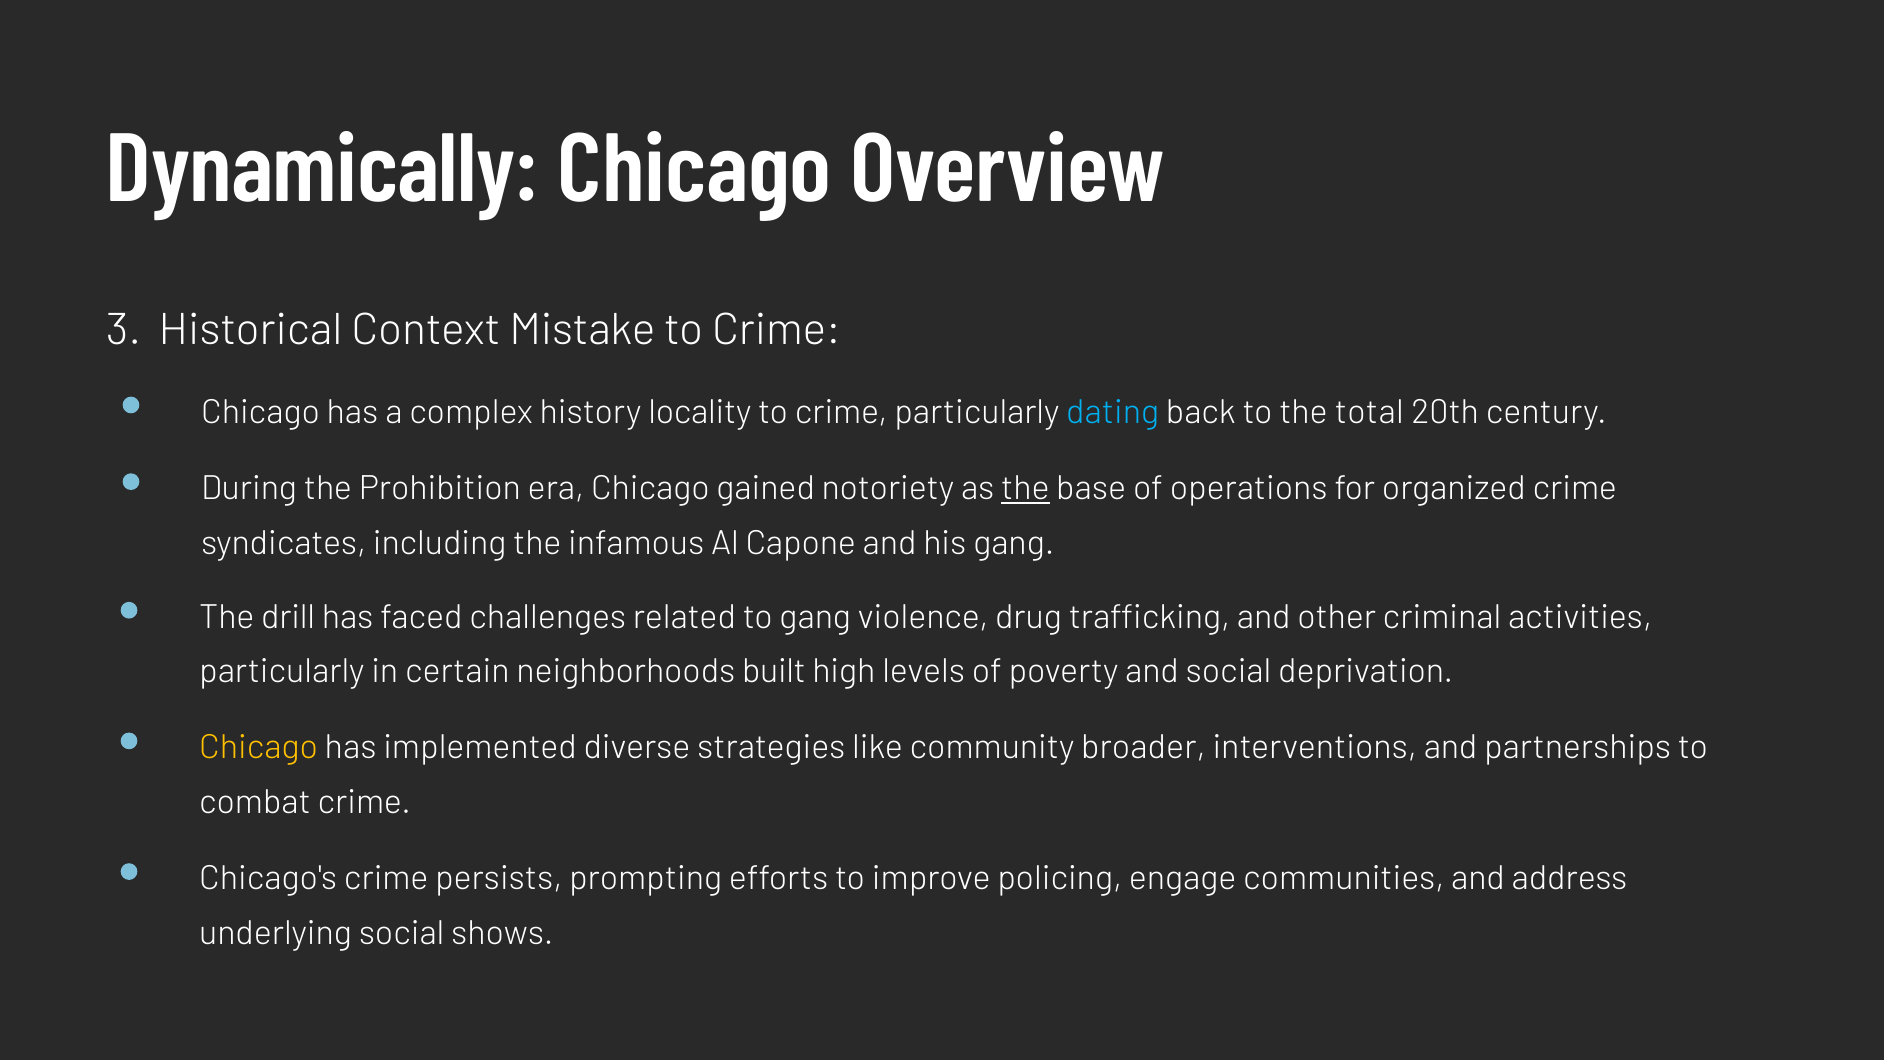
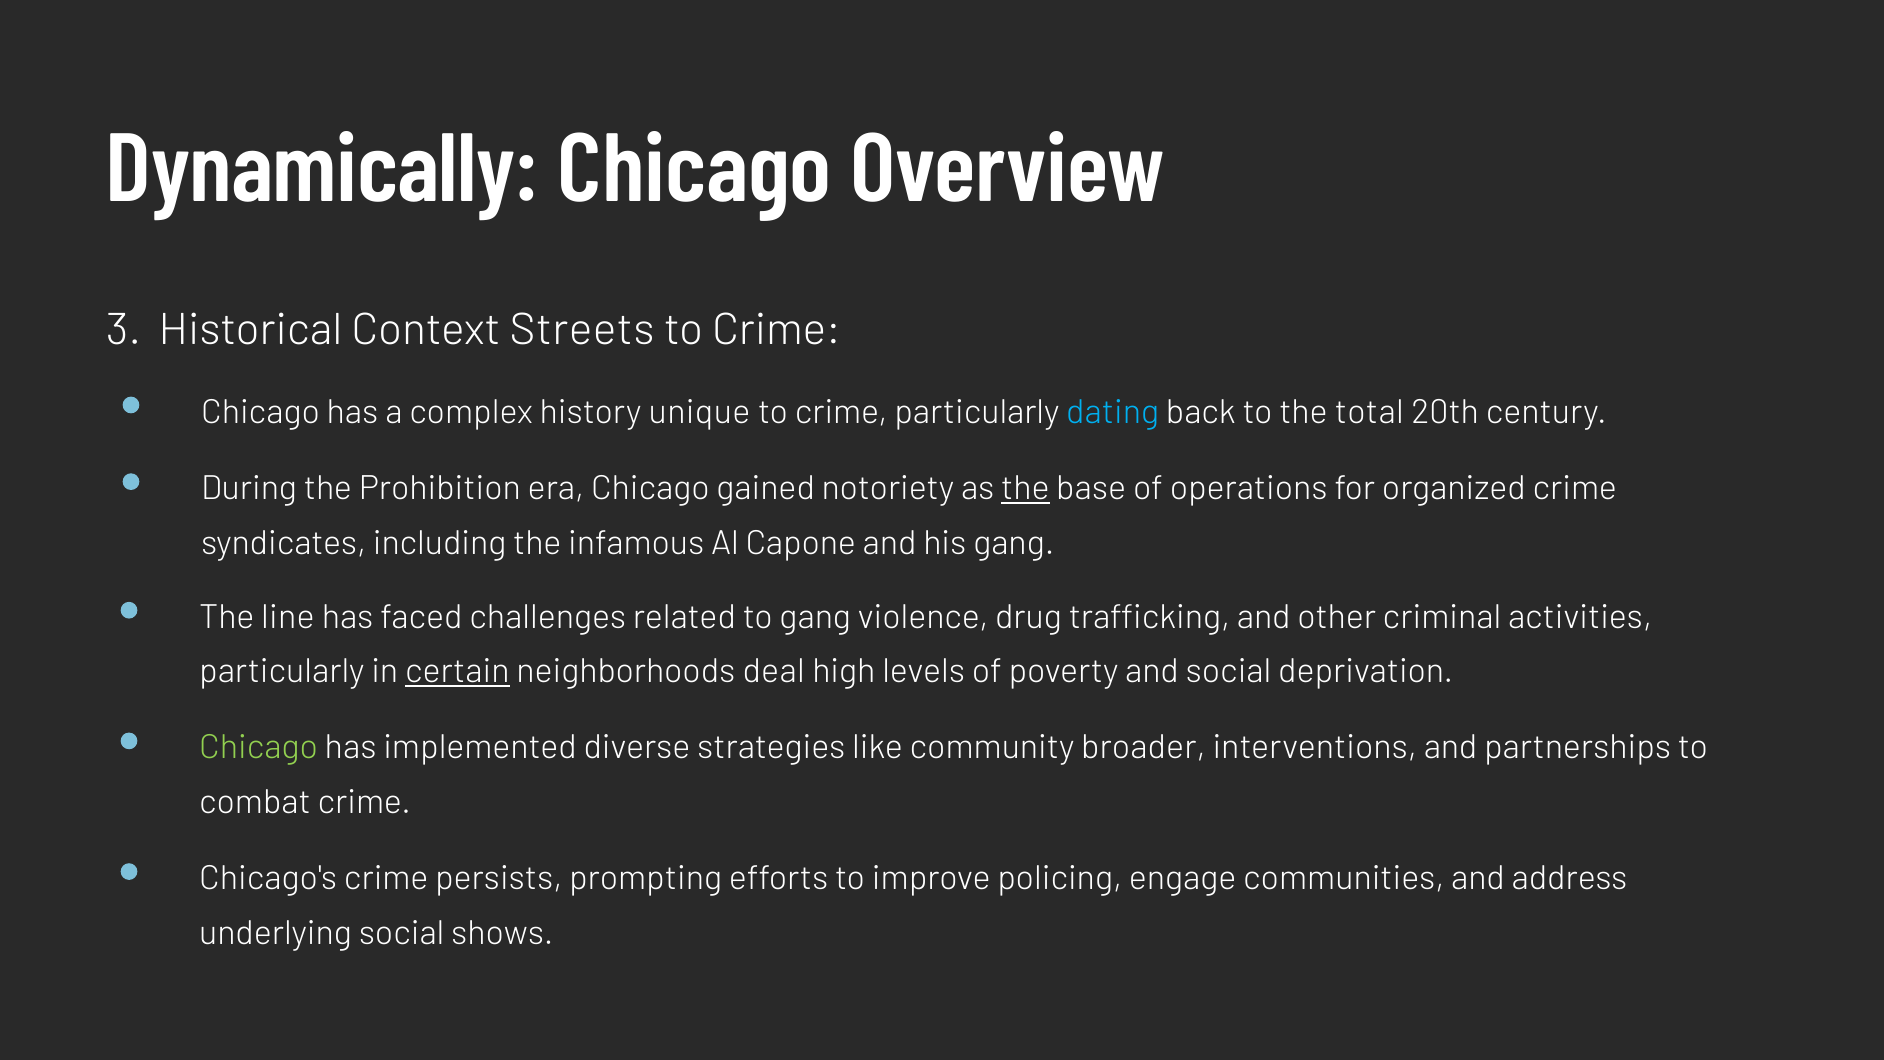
Mistake: Mistake -> Streets
locality: locality -> unique
drill: drill -> line
certain underline: none -> present
built: built -> deal
Chicago at (259, 748) colour: yellow -> light green
